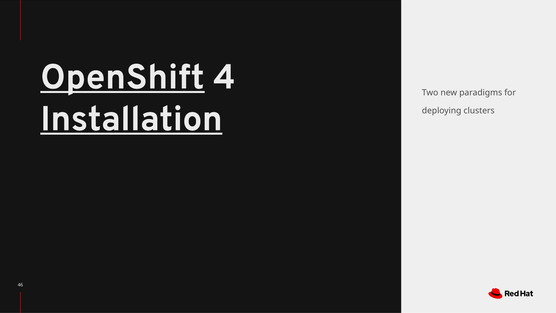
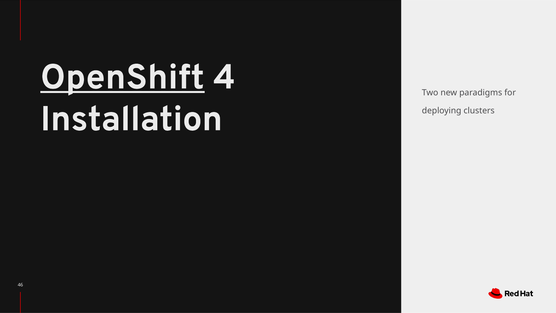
Installation underline: present -> none
